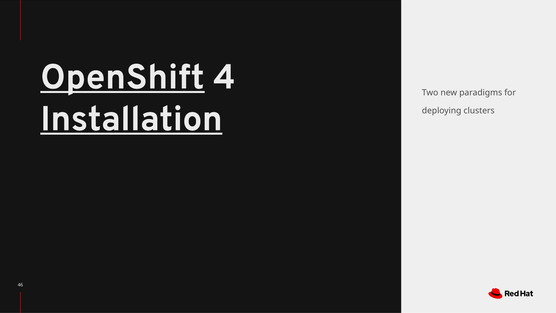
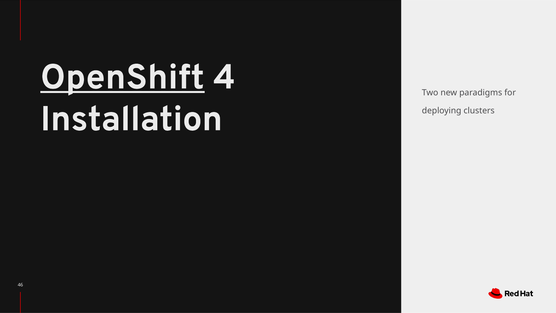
Installation underline: present -> none
